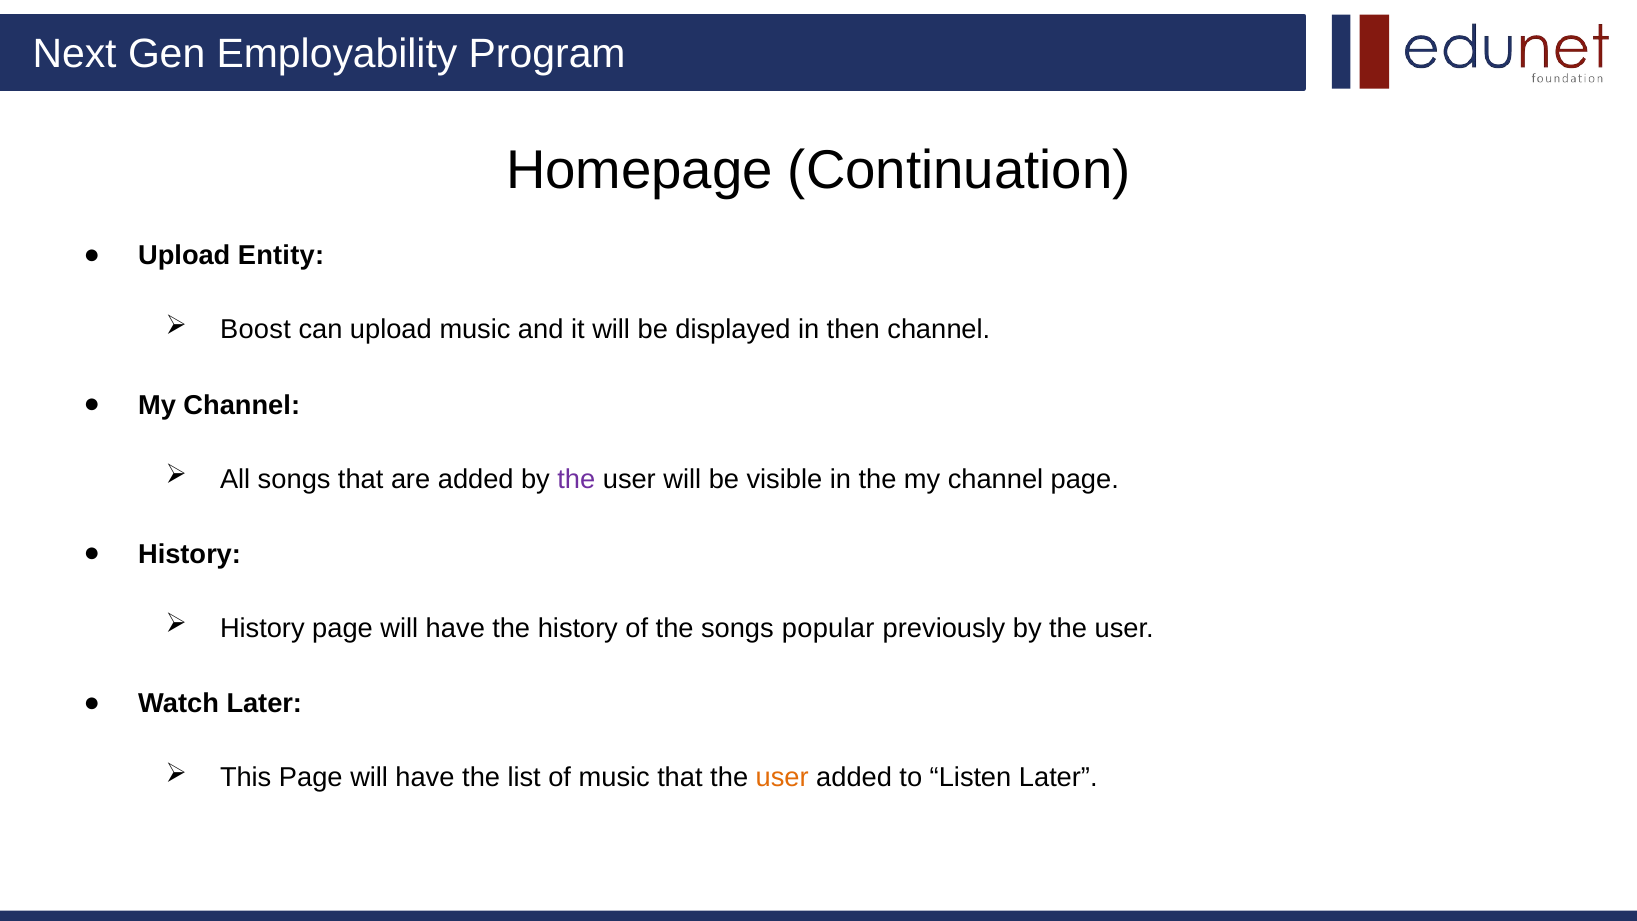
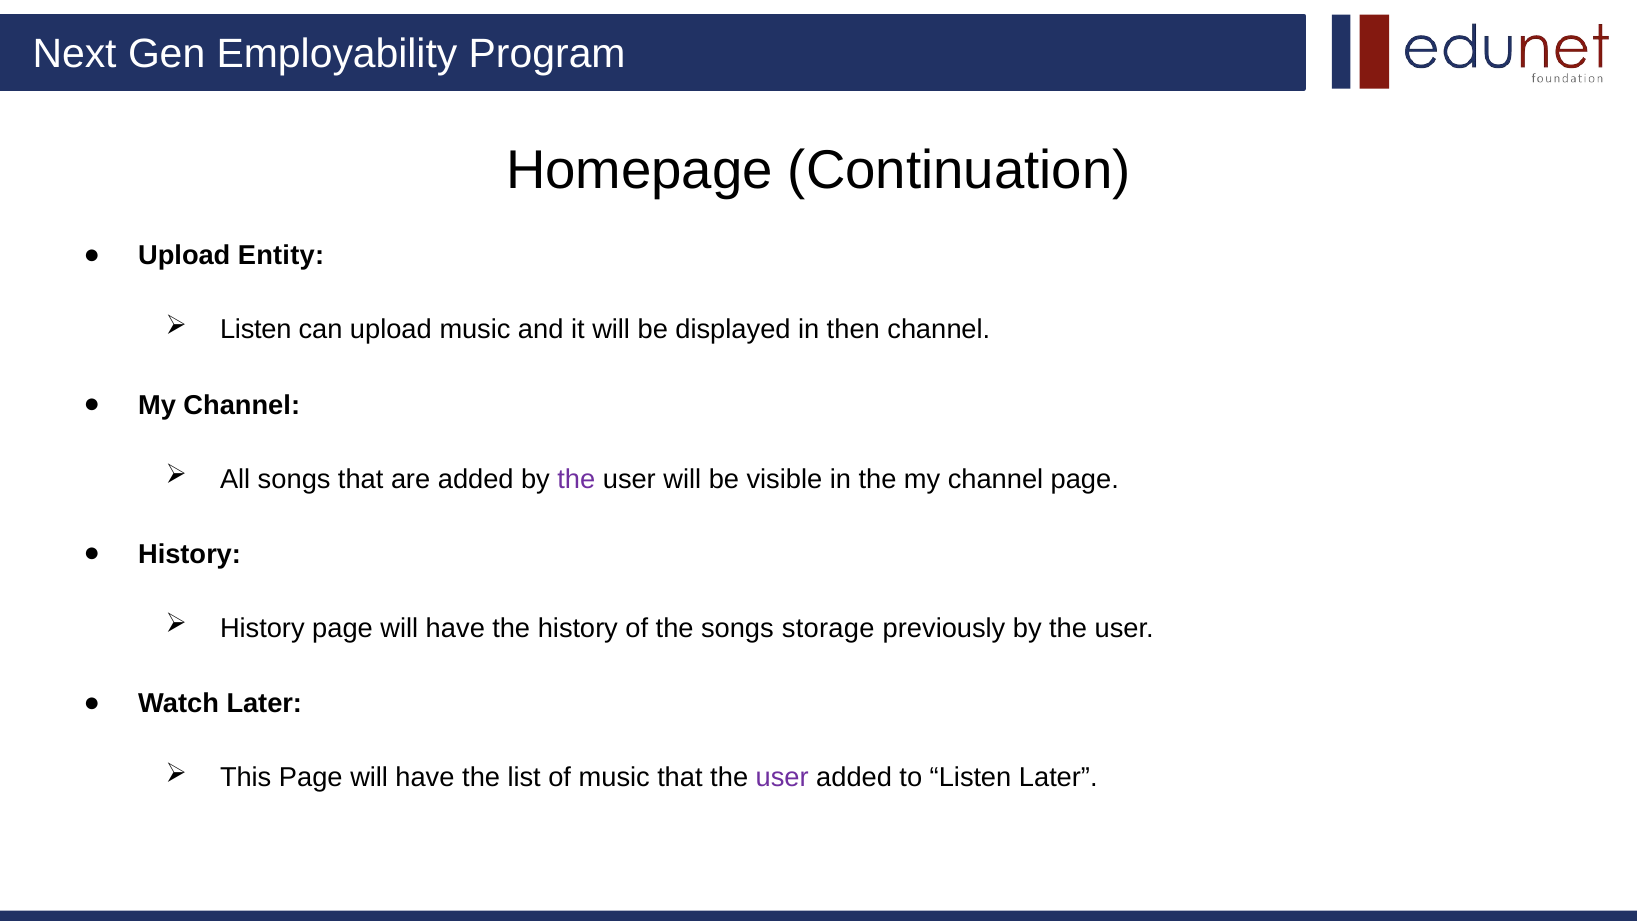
Boost at (255, 330): Boost -> Listen
popular: popular -> storage
user at (782, 777) colour: orange -> purple
